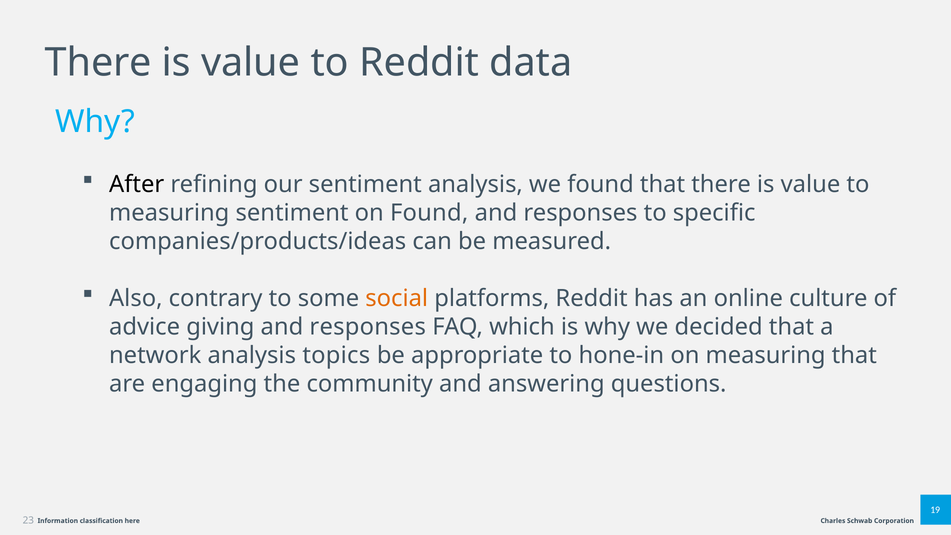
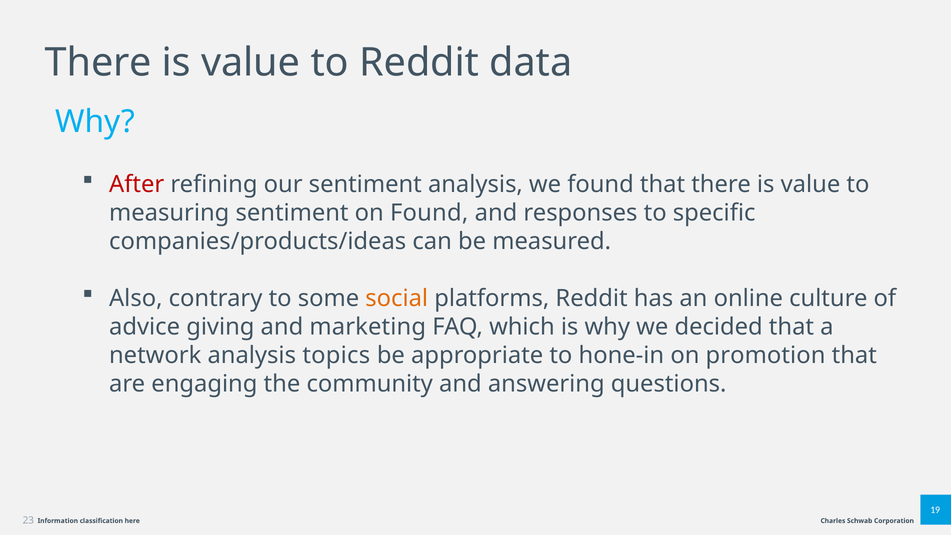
After colour: black -> red
giving and responses: responses -> marketing
on measuring: measuring -> promotion
